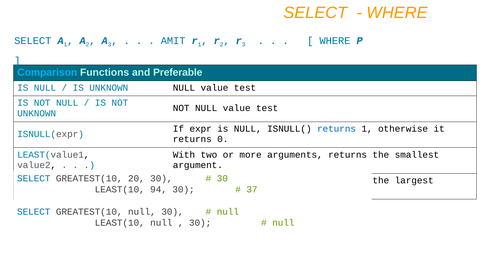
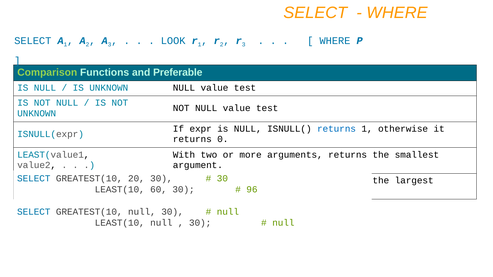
AMIT: AMIT -> LOOK
Comparison colour: light blue -> light green
94: 94 -> 60
37: 37 -> 96
